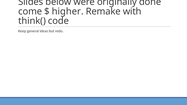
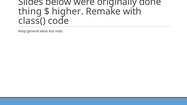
come: come -> thing
think(: think( -> class(
